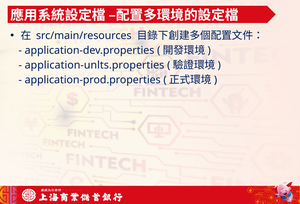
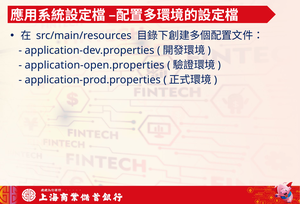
application-unlts.properties: application-unlts.properties -> application-open.properties
